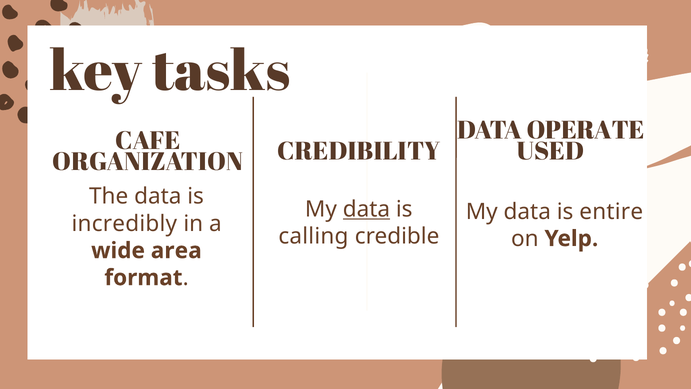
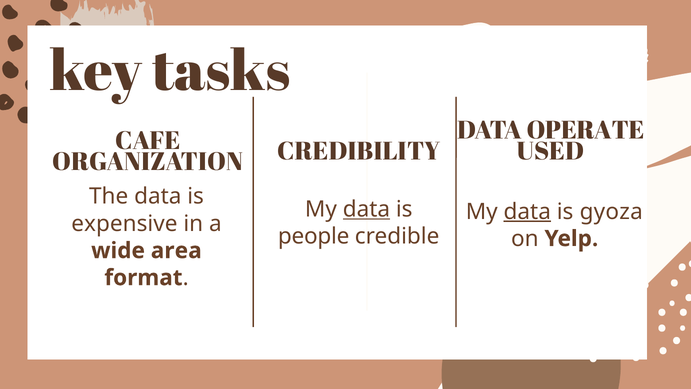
data at (527, 211) underline: none -> present
entire: entire -> gyoza
incredibly: incredibly -> expensive
calling: calling -> people
